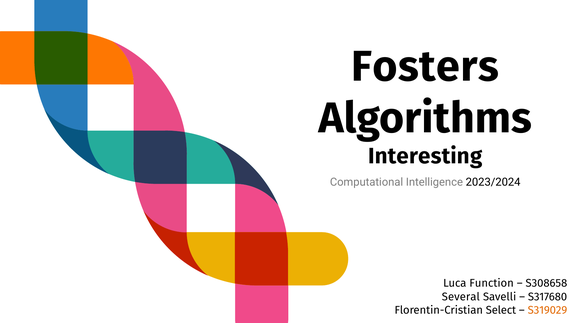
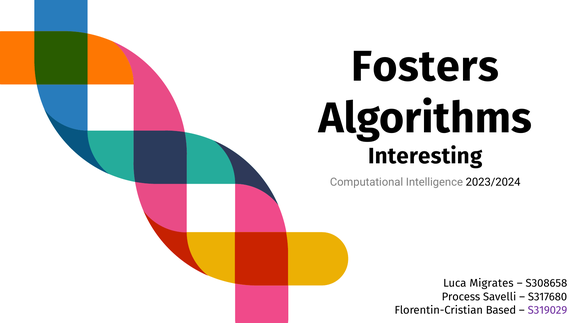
Function: Function -> Migrates
Several: Several -> Process
Select: Select -> Based
S319029 colour: orange -> purple
